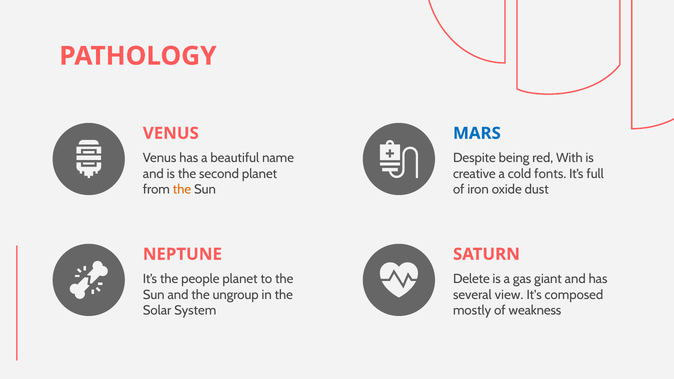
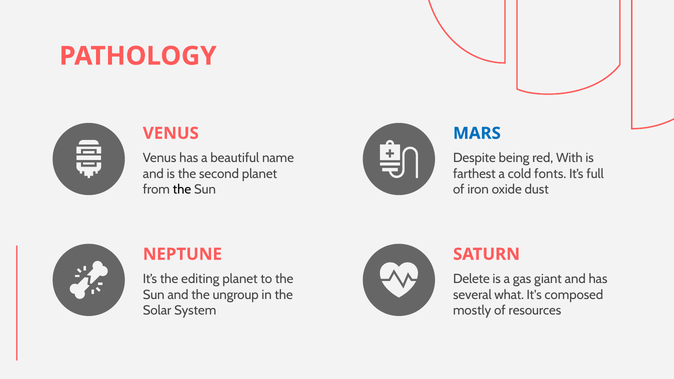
creative: creative -> farthest
the at (182, 190) colour: orange -> black
people: people -> editing
view: view -> what
weakness: weakness -> resources
